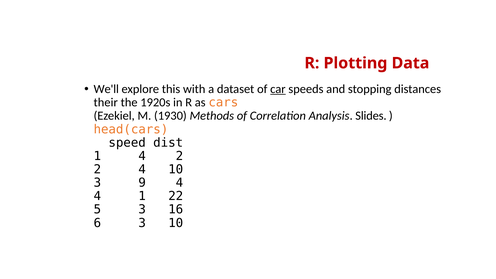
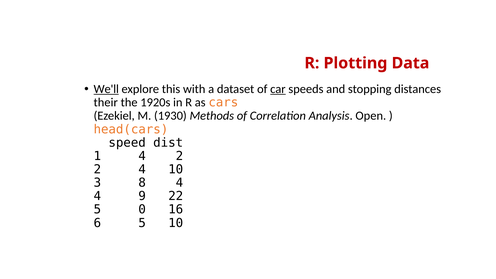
We'll underline: none -> present
Slides: Slides -> Open
9: 9 -> 8
4 1: 1 -> 9
5 3: 3 -> 0
6 3: 3 -> 5
